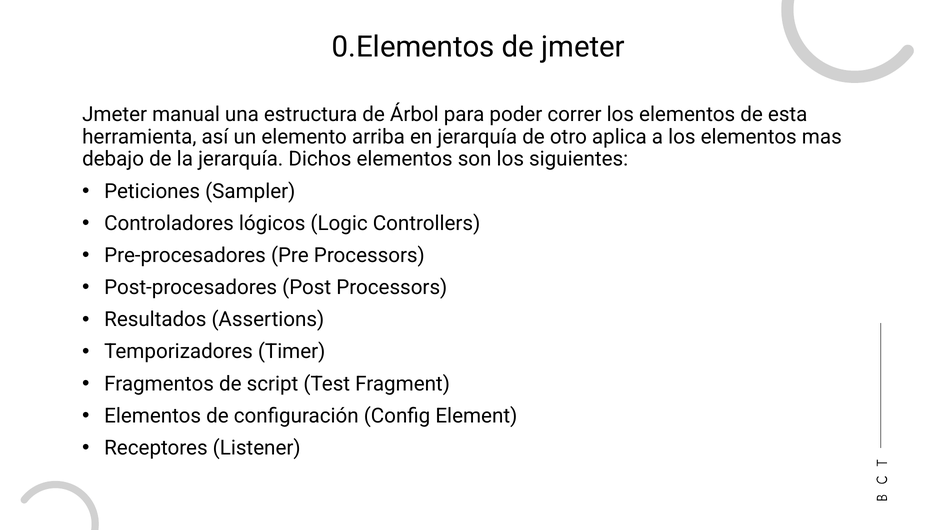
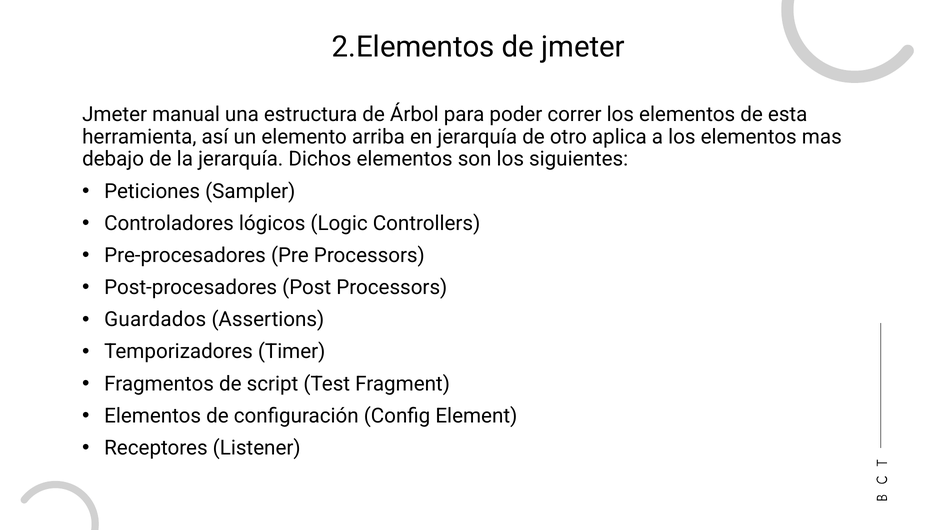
0.Elementos: 0.Elementos -> 2.Elementos
Resultados: Resultados -> Guardados
